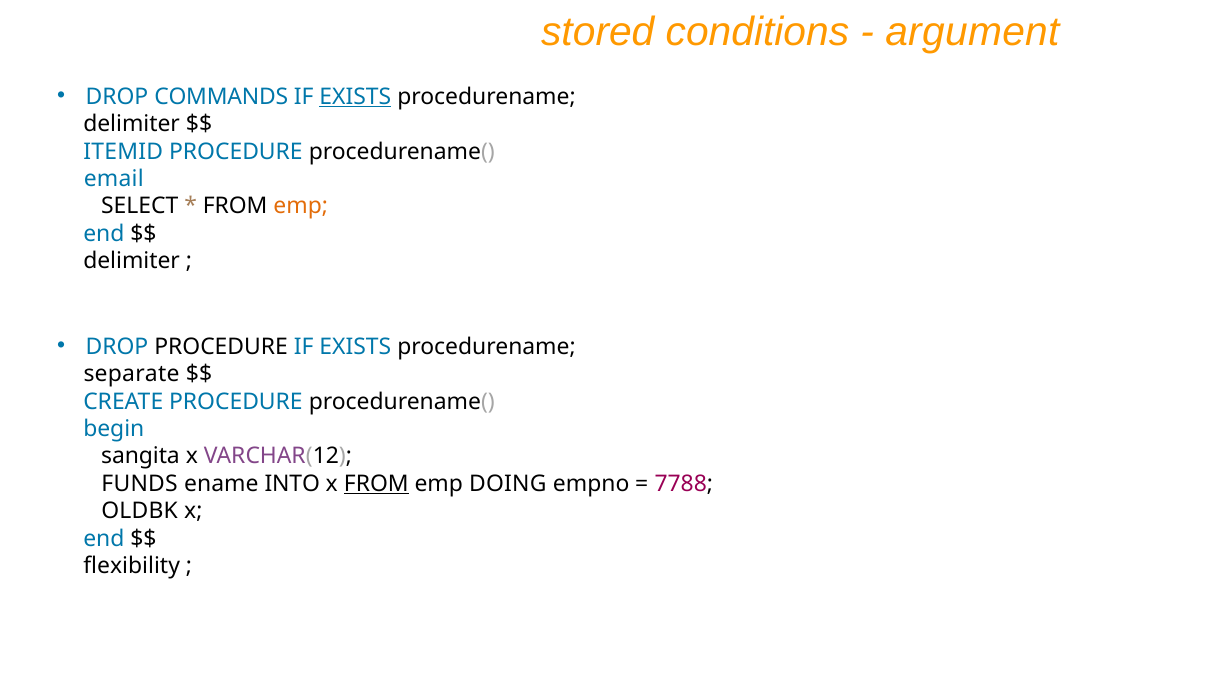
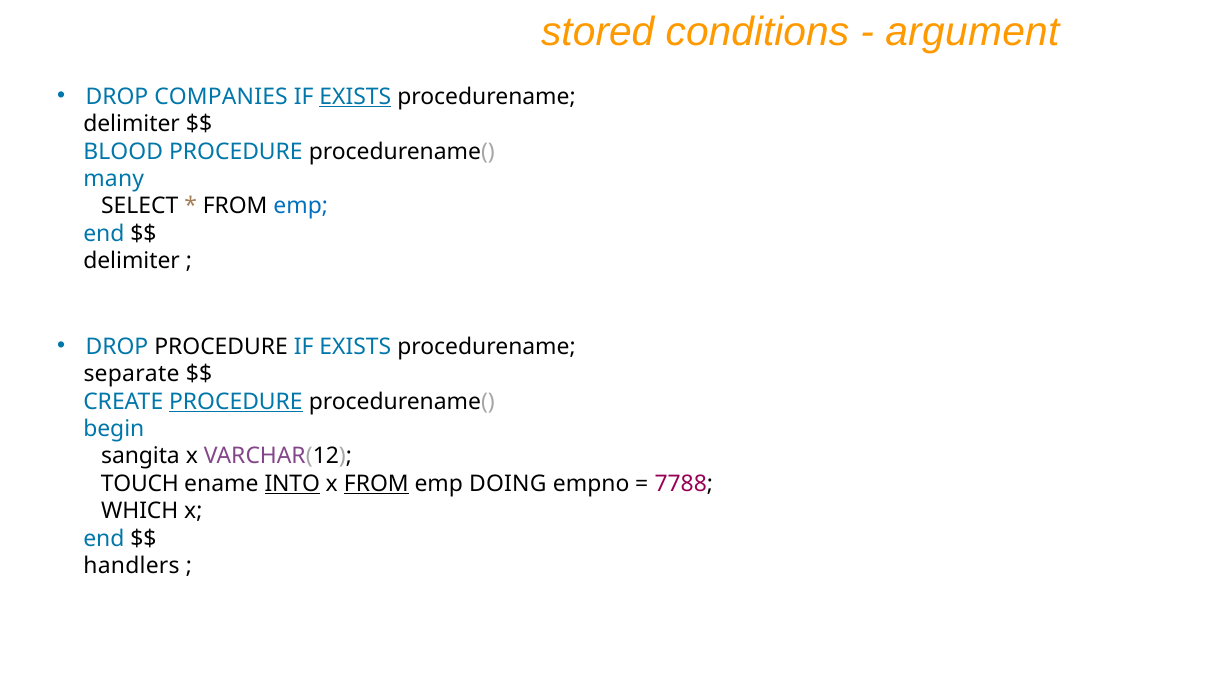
COMMANDS: COMMANDS -> COMPANIES
ITEMID: ITEMID -> BLOOD
email: email -> many
emp at (301, 207) colour: orange -> blue
PROCEDURE at (236, 402) underline: none -> present
FUNDS: FUNDS -> TOUCH
INTO underline: none -> present
OLDBK: OLDBK -> WHICH
flexibility: flexibility -> handlers
